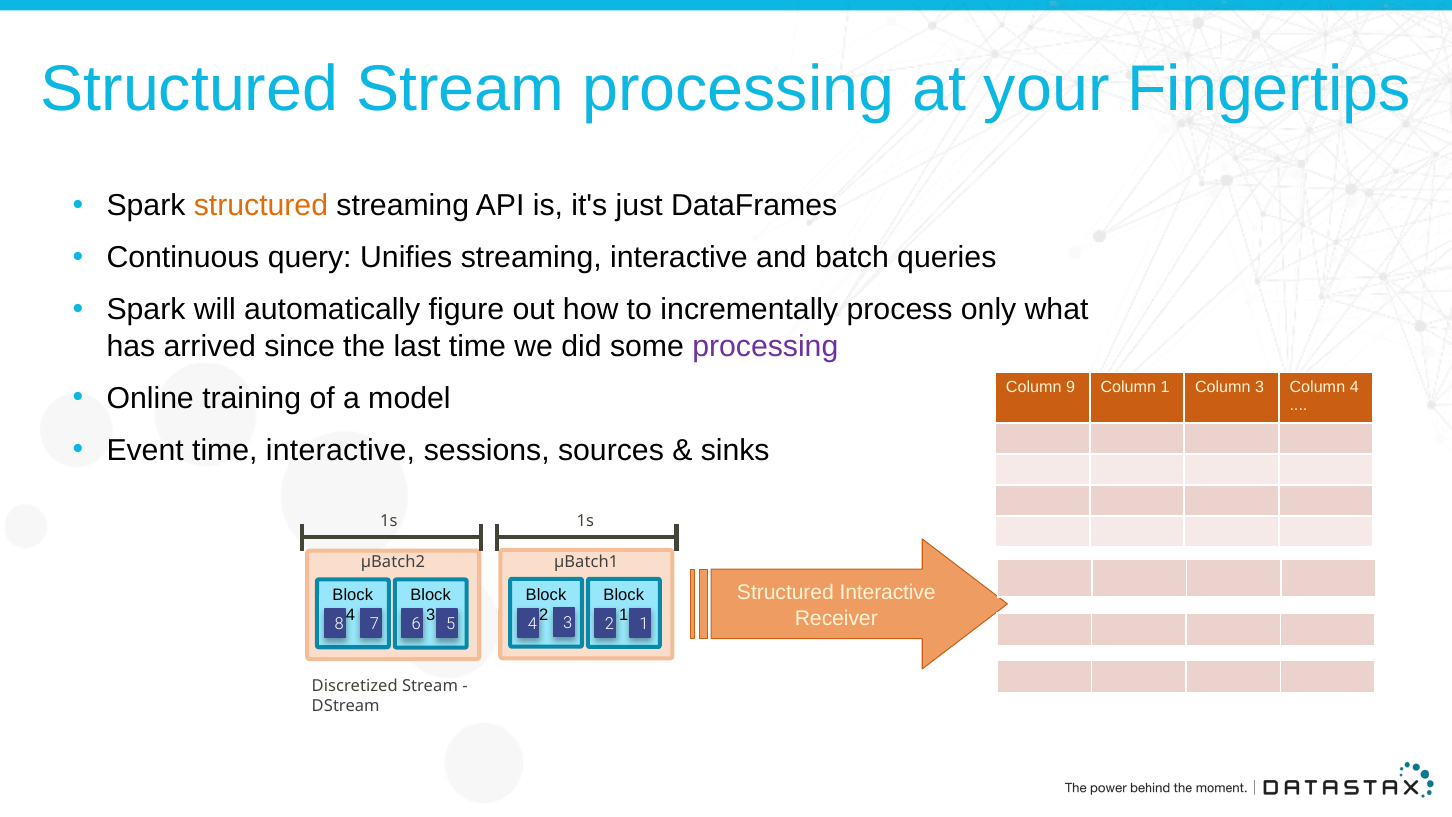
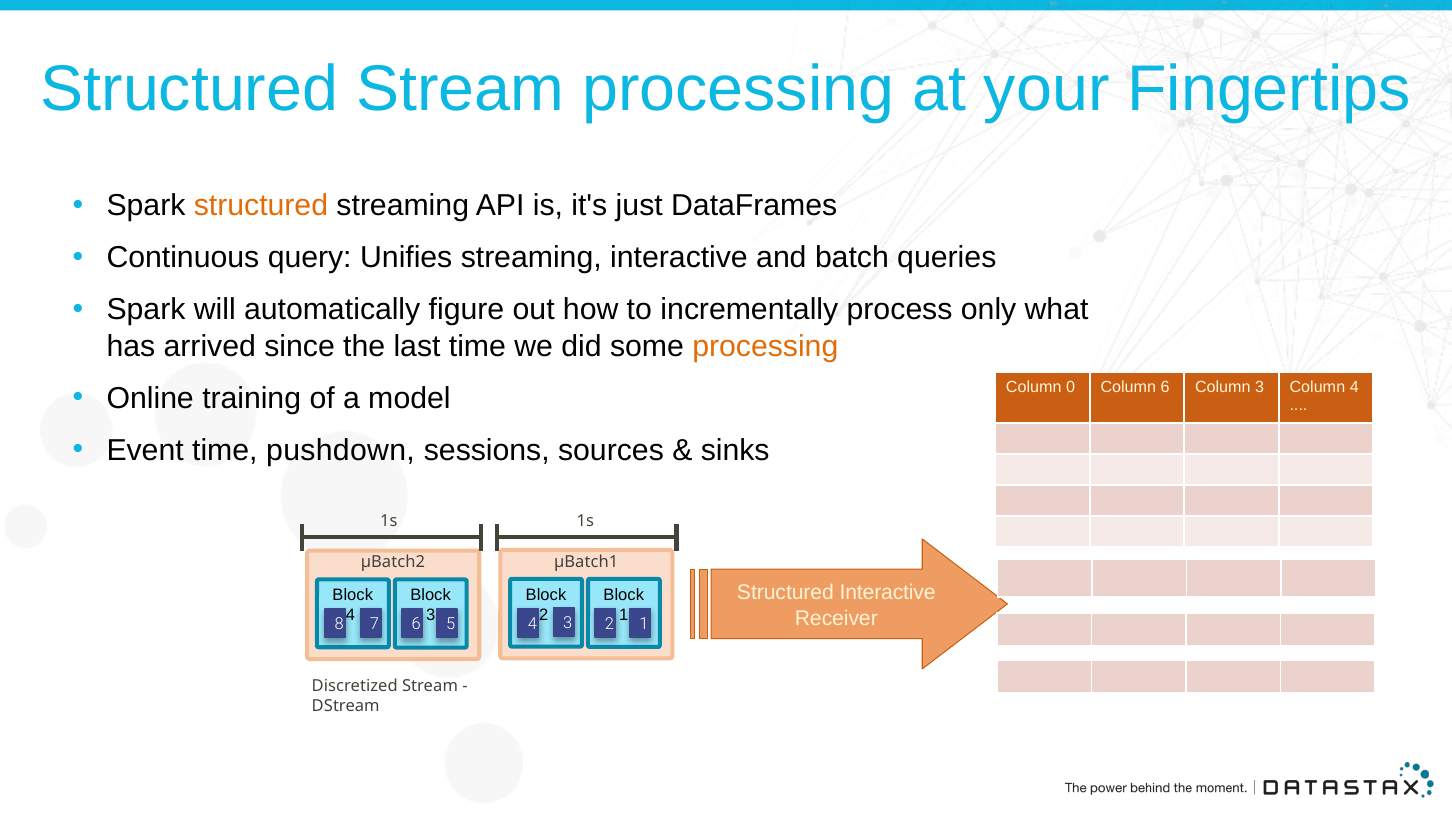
processing at (765, 346) colour: purple -> orange
9: 9 -> 0
Column 1: 1 -> 6
time interactive: interactive -> pushdown
